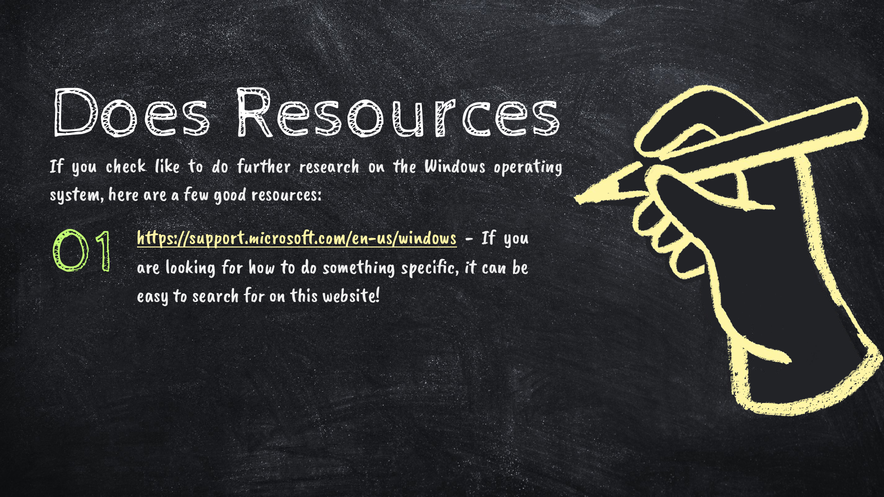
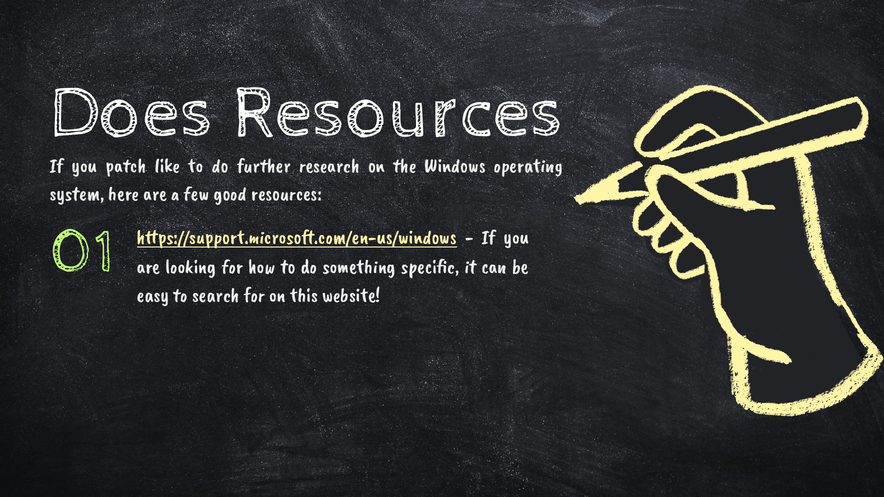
check: check -> patch
